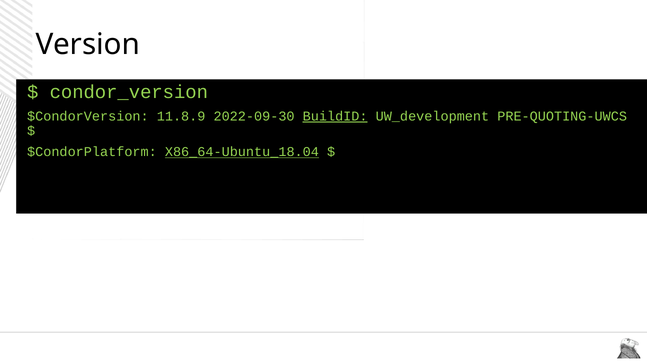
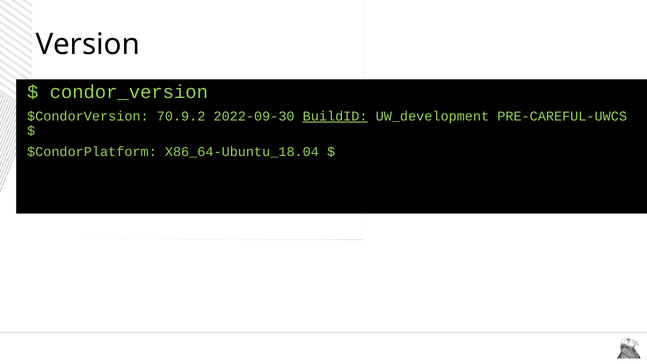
11.8.9: 11.8.9 -> 70.9.2
PRE-QUOTING-UWCS: PRE-QUOTING-UWCS -> PRE-CAREFUL-UWCS
X86_64-Ubuntu_18.04 underline: present -> none
